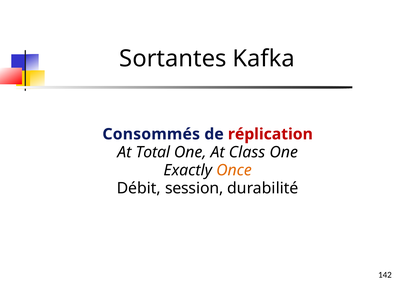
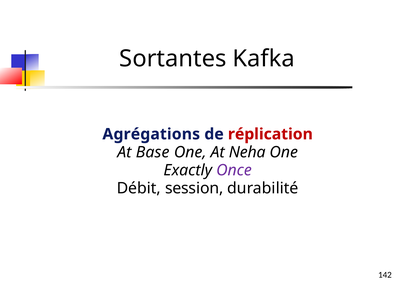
Consommés: Consommés -> Agrégations
Total: Total -> Base
Class: Class -> Neha
Once colour: orange -> purple
